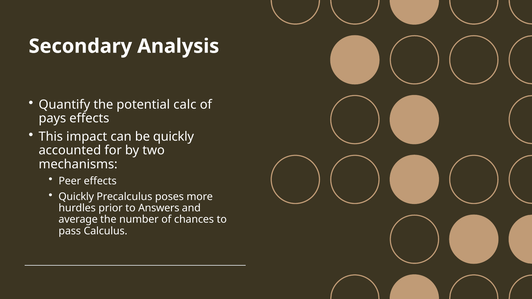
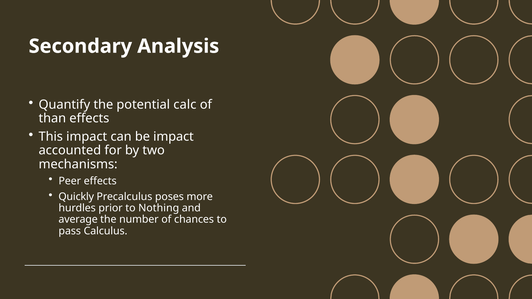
pays: pays -> than
be quickly: quickly -> impact
Answers: Answers -> Nothing
